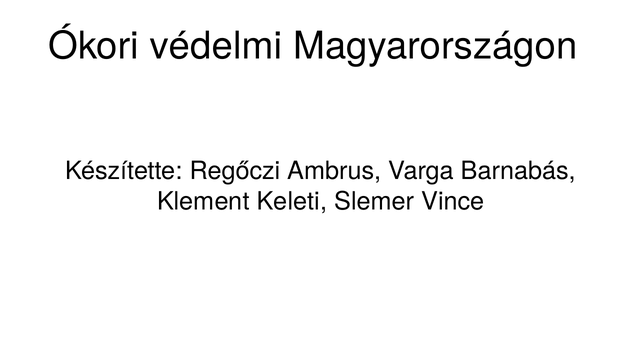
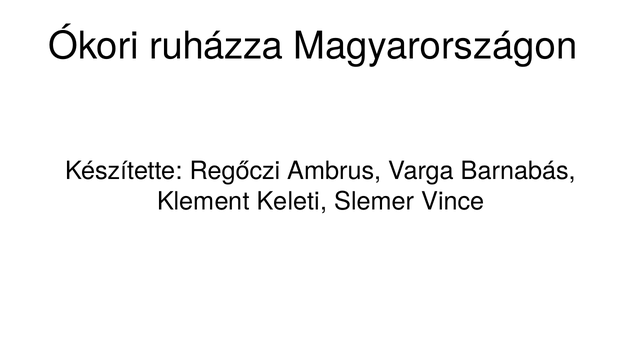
védelmi: védelmi -> ruházza
